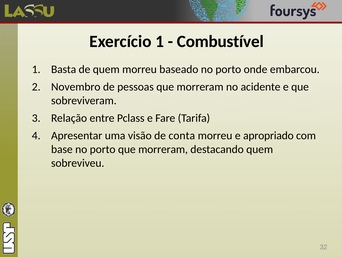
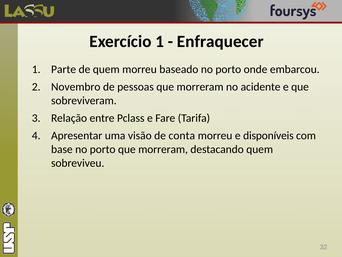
Combustível: Combustível -> Enfraquecer
Basta: Basta -> Parte
apropriado: apropriado -> disponíveis
